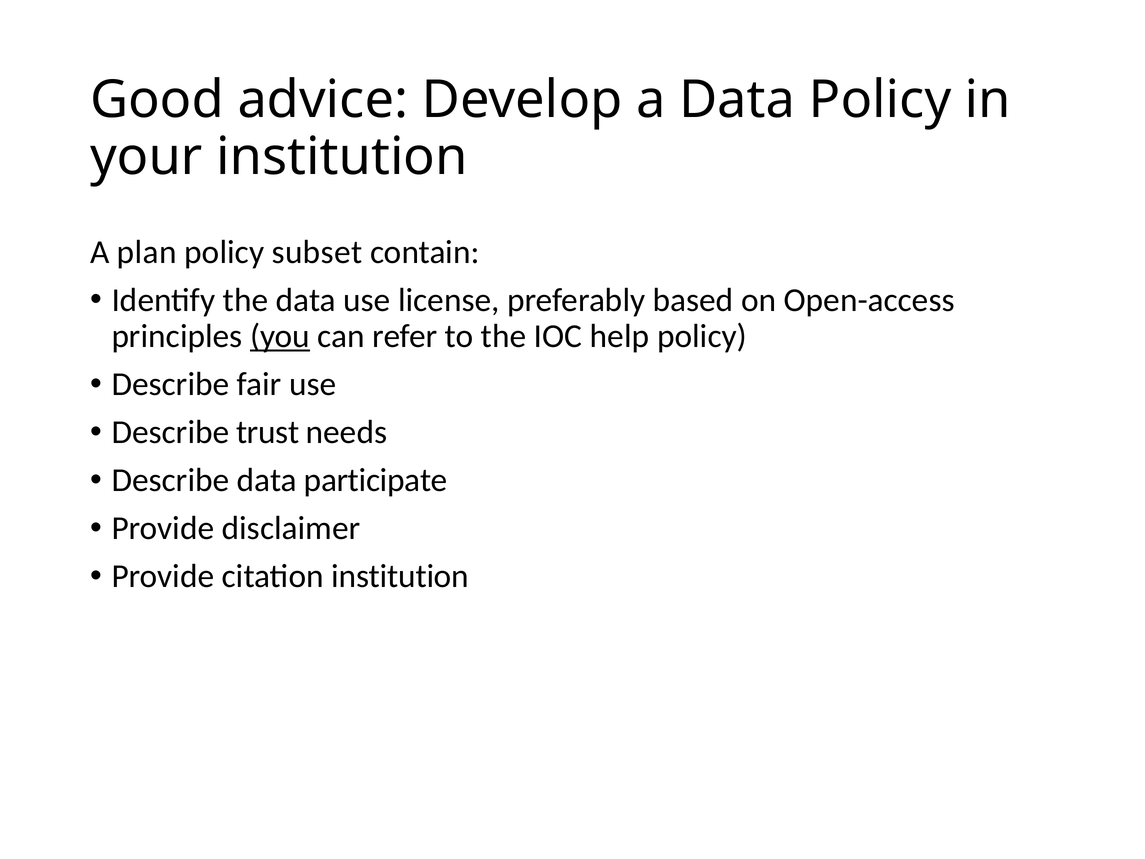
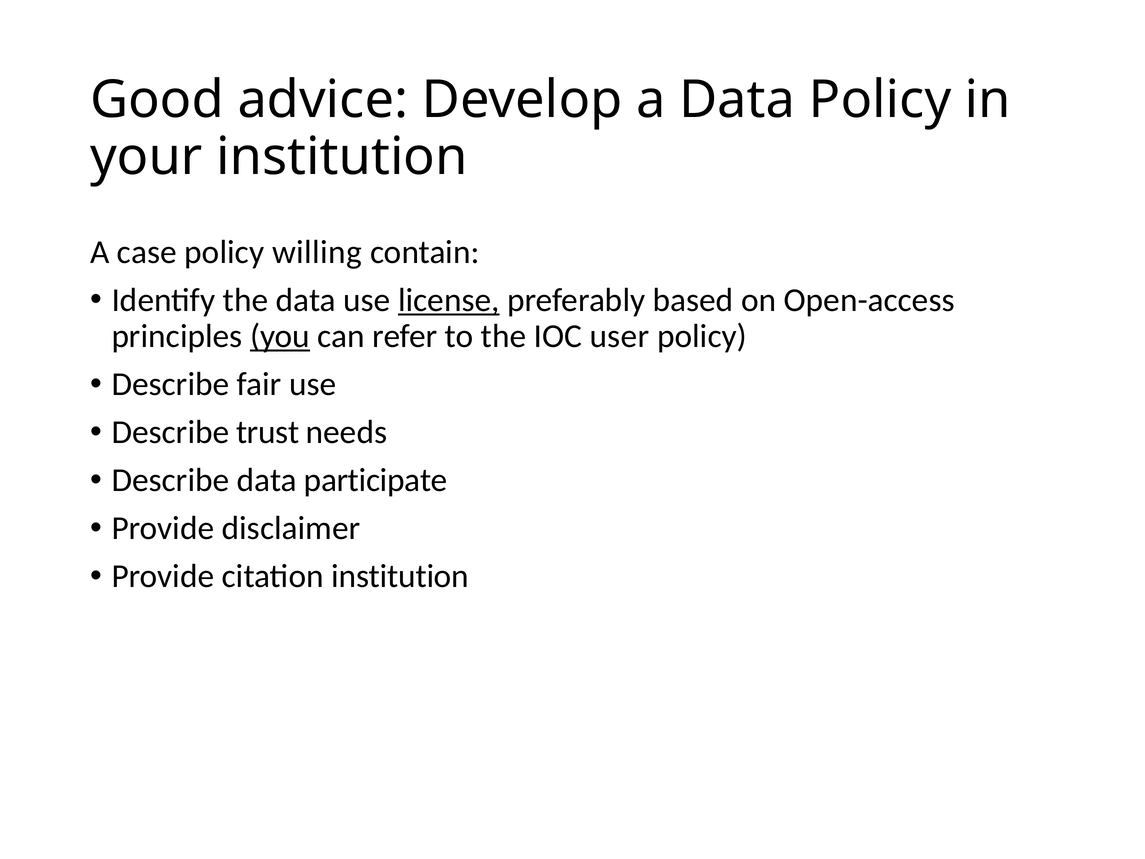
plan: plan -> case
subset: subset -> willing
license underline: none -> present
help: help -> user
